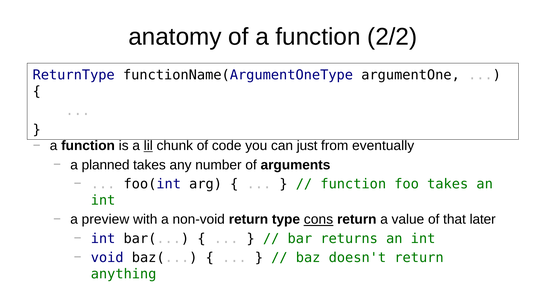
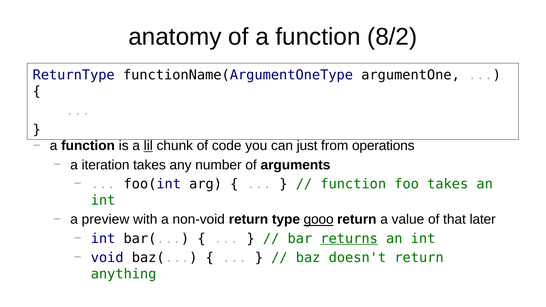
2/2: 2/2 -> 8/2
eventually: eventually -> operations
planned: planned -> iteration
cons: cons -> gooo
returns underline: none -> present
